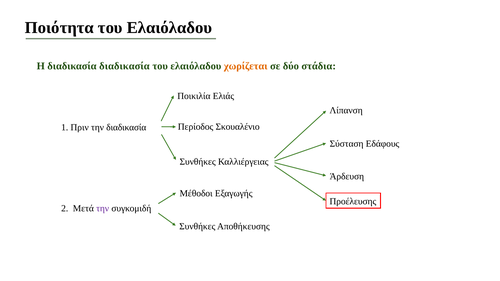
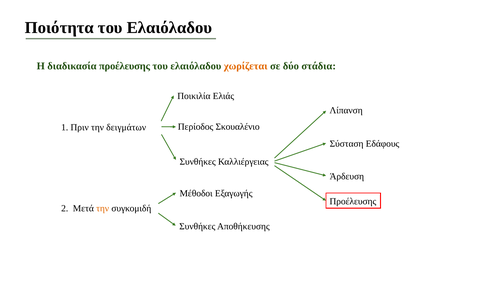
διαδικασία διαδικασία: διαδικασία -> προέλευσης
την διαδικασία: διαδικασία -> δειγμάτων
την at (103, 209) colour: purple -> orange
